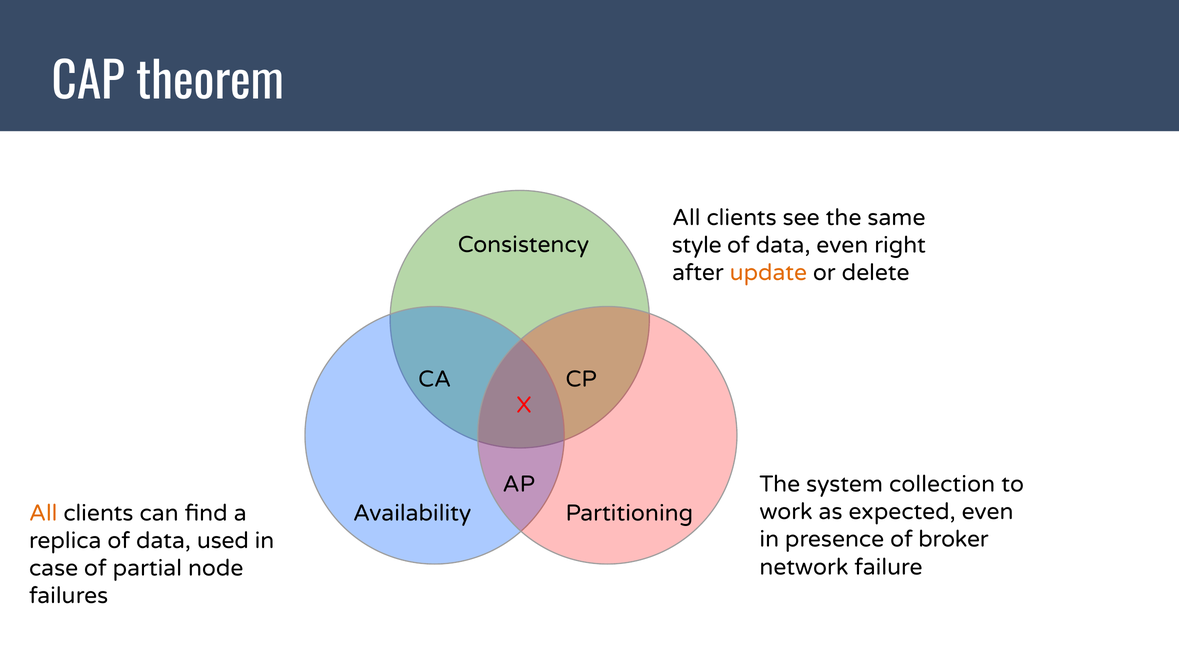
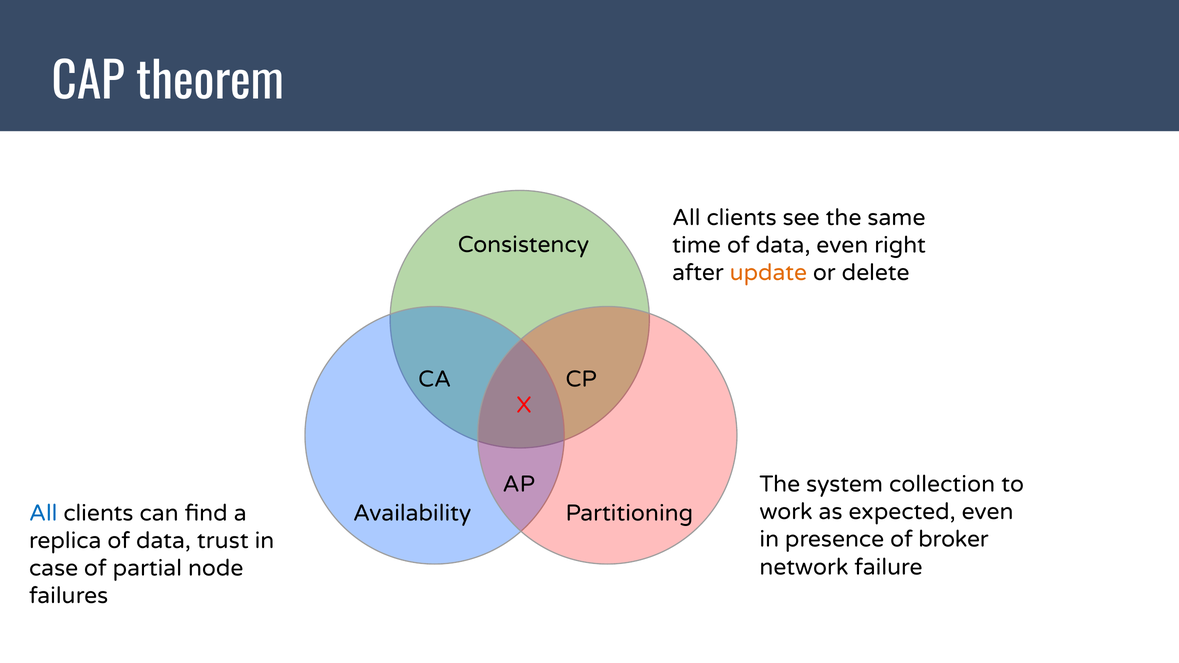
style: style -> time
All at (43, 513) colour: orange -> blue
used: used -> trust
